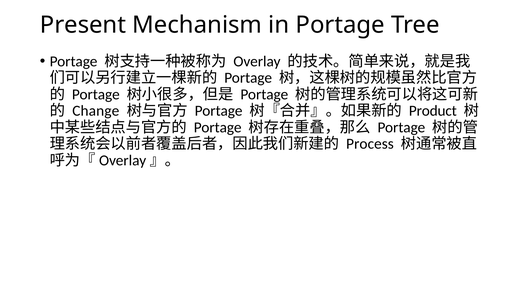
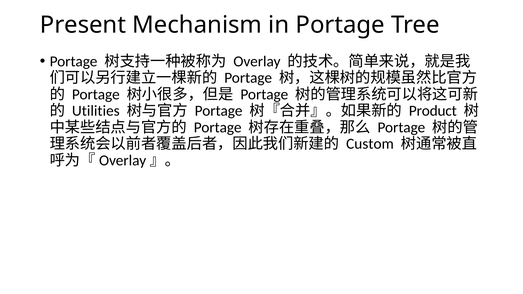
Change: Change -> Utilities
Process: Process -> Custom
